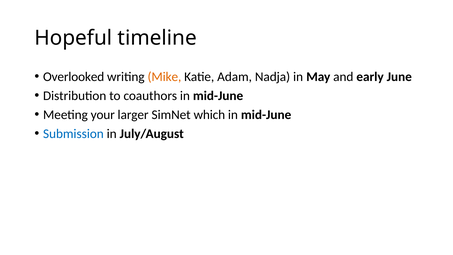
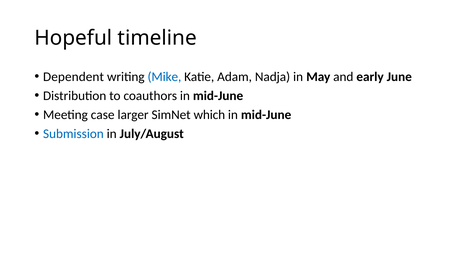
Overlooked: Overlooked -> Dependent
Mike colour: orange -> blue
your: your -> case
